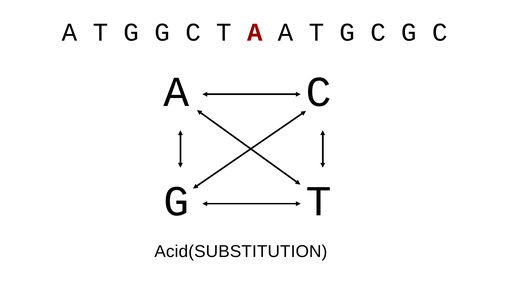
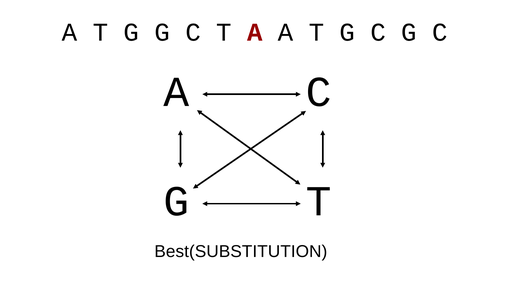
Acid(SUBSTITUTION: Acid(SUBSTITUTION -> Best(SUBSTITUTION
